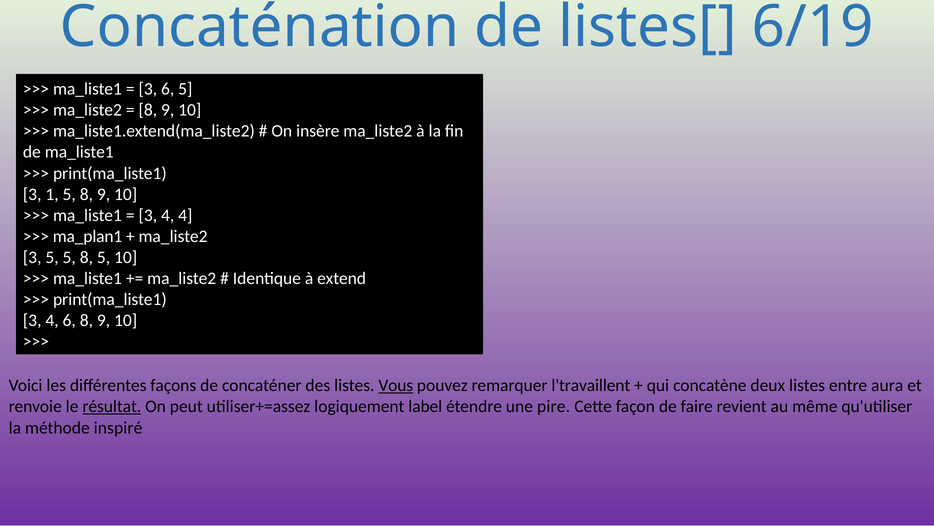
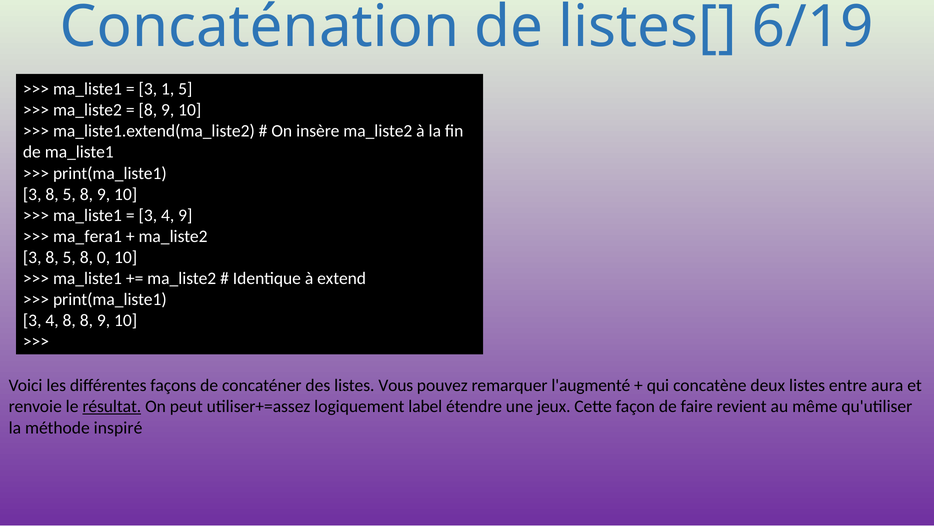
3 6: 6 -> 1
1 at (52, 194): 1 -> 8
4 4: 4 -> 9
ma_plan1: ma_plan1 -> ma_fera1
5 at (52, 257): 5 -> 8
8 5: 5 -> 0
4 6: 6 -> 8
Vous underline: present -> none
l'travaillent: l'travaillent -> l'augmenté
pire: pire -> jeux
